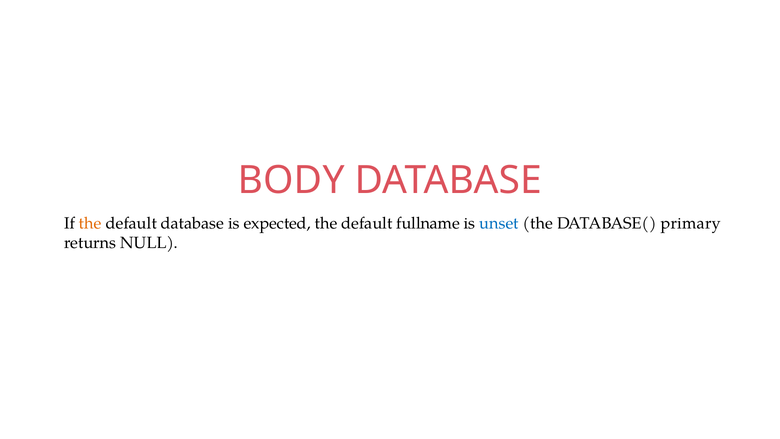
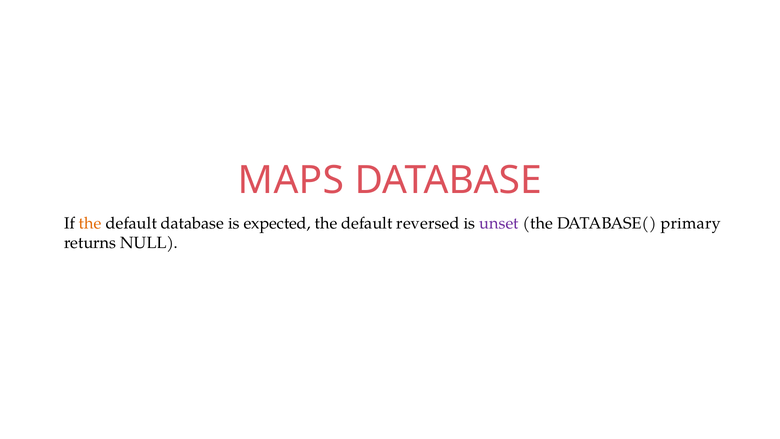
BODY: BODY -> MAPS
fullname: fullname -> reversed
unset colour: blue -> purple
